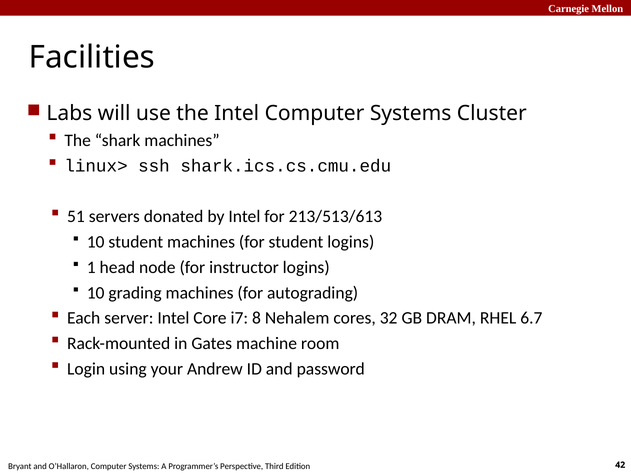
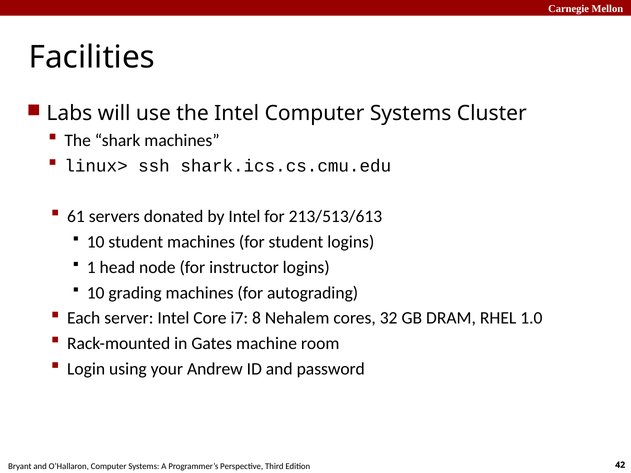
51: 51 -> 61
6.7: 6.7 -> 1.0
